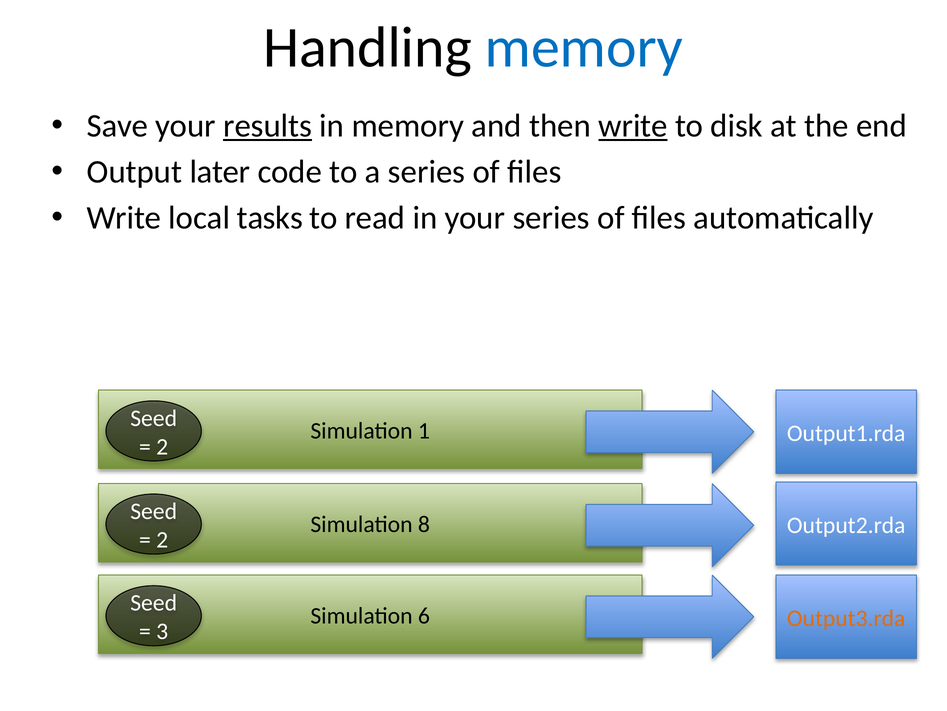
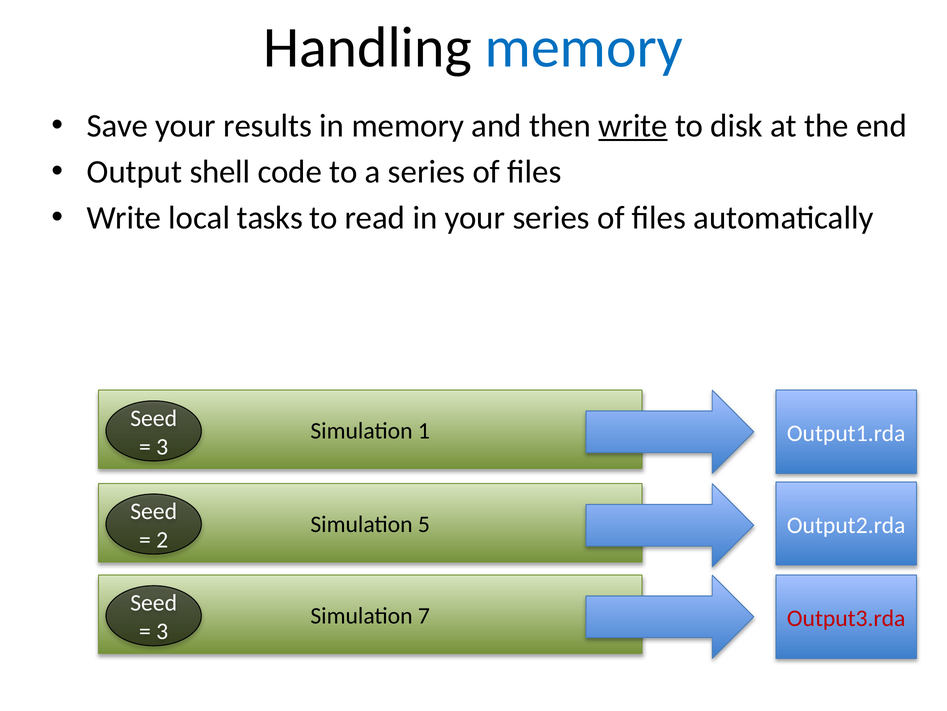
results underline: present -> none
later: later -> shell
2 at (162, 446): 2 -> 3
8: 8 -> 5
6: 6 -> 7
Output3.rda colour: orange -> red
